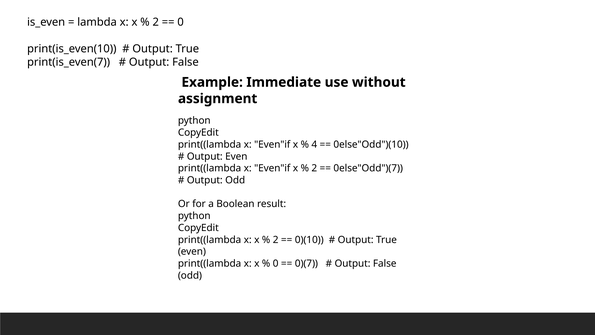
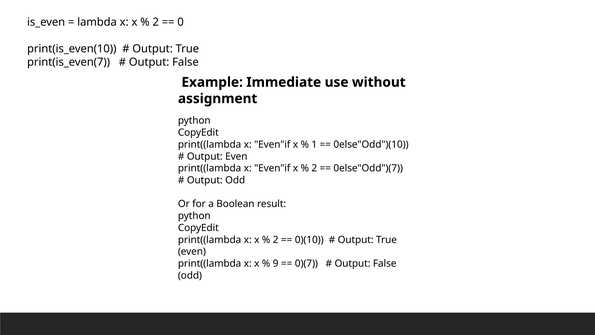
4: 4 -> 1
0 at (276, 263): 0 -> 9
